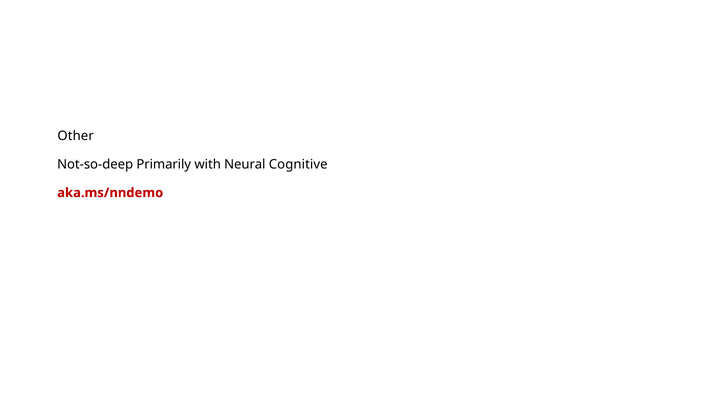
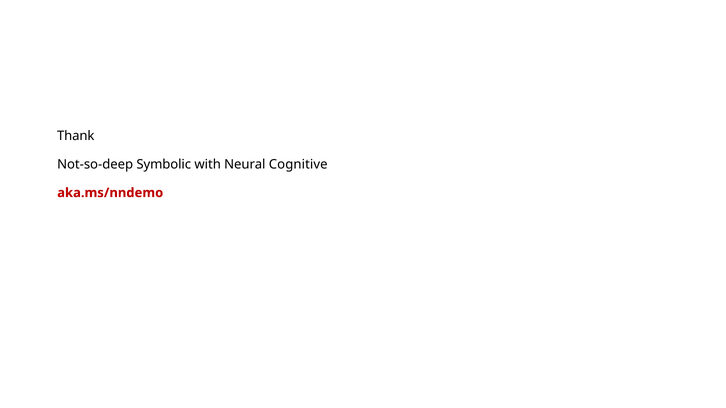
Other: Other -> Thank
Primarily: Primarily -> Symbolic
